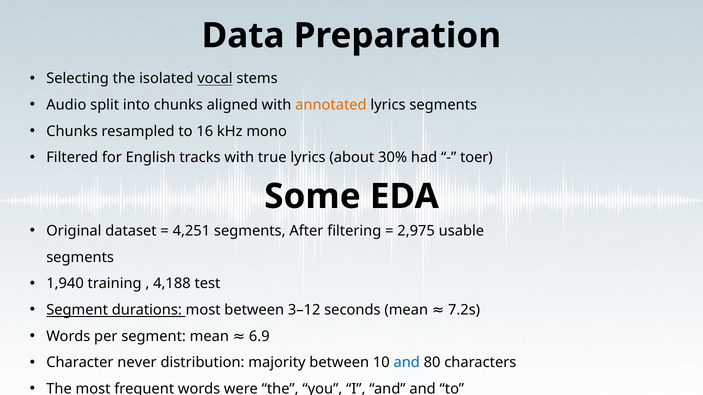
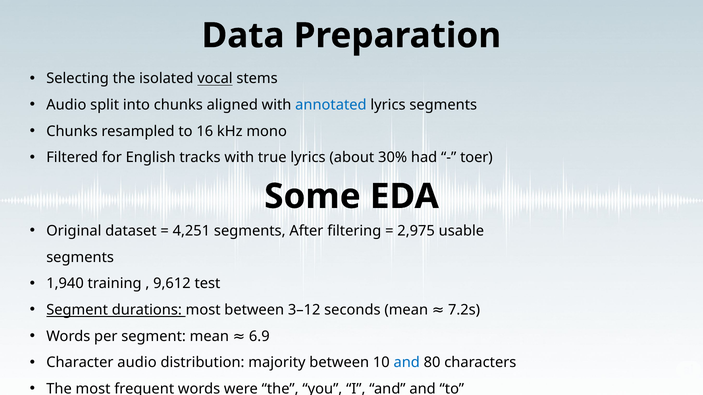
annotated colour: orange -> blue
4,188: 4,188 -> 9,612
Character never: never -> audio
